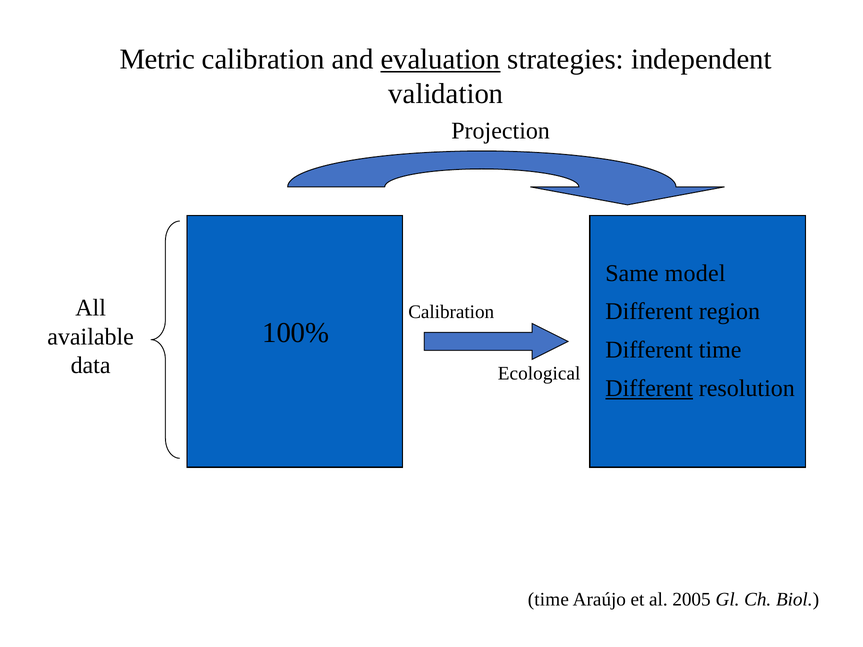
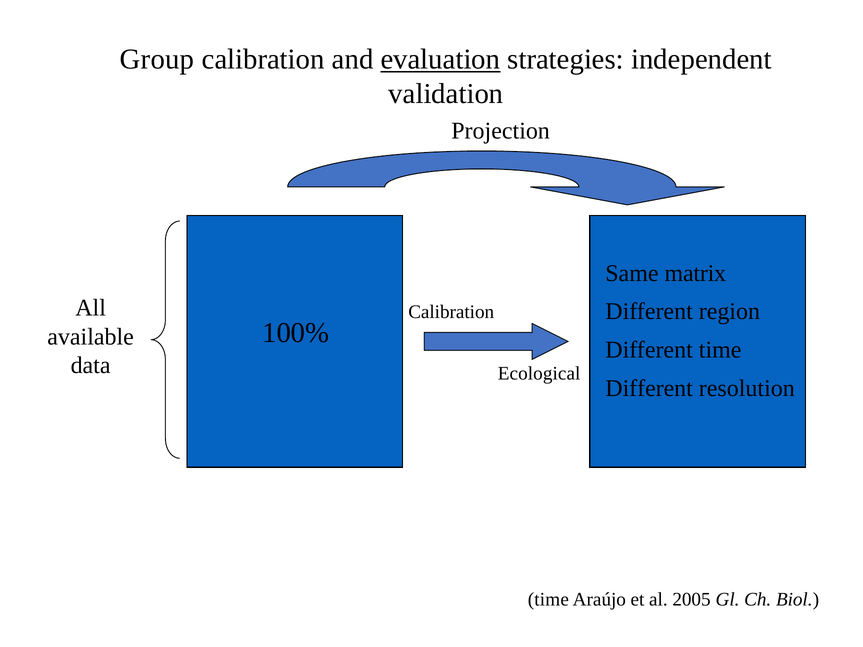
Metric: Metric -> Group
model: model -> matrix
Different at (649, 388) underline: present -> none
